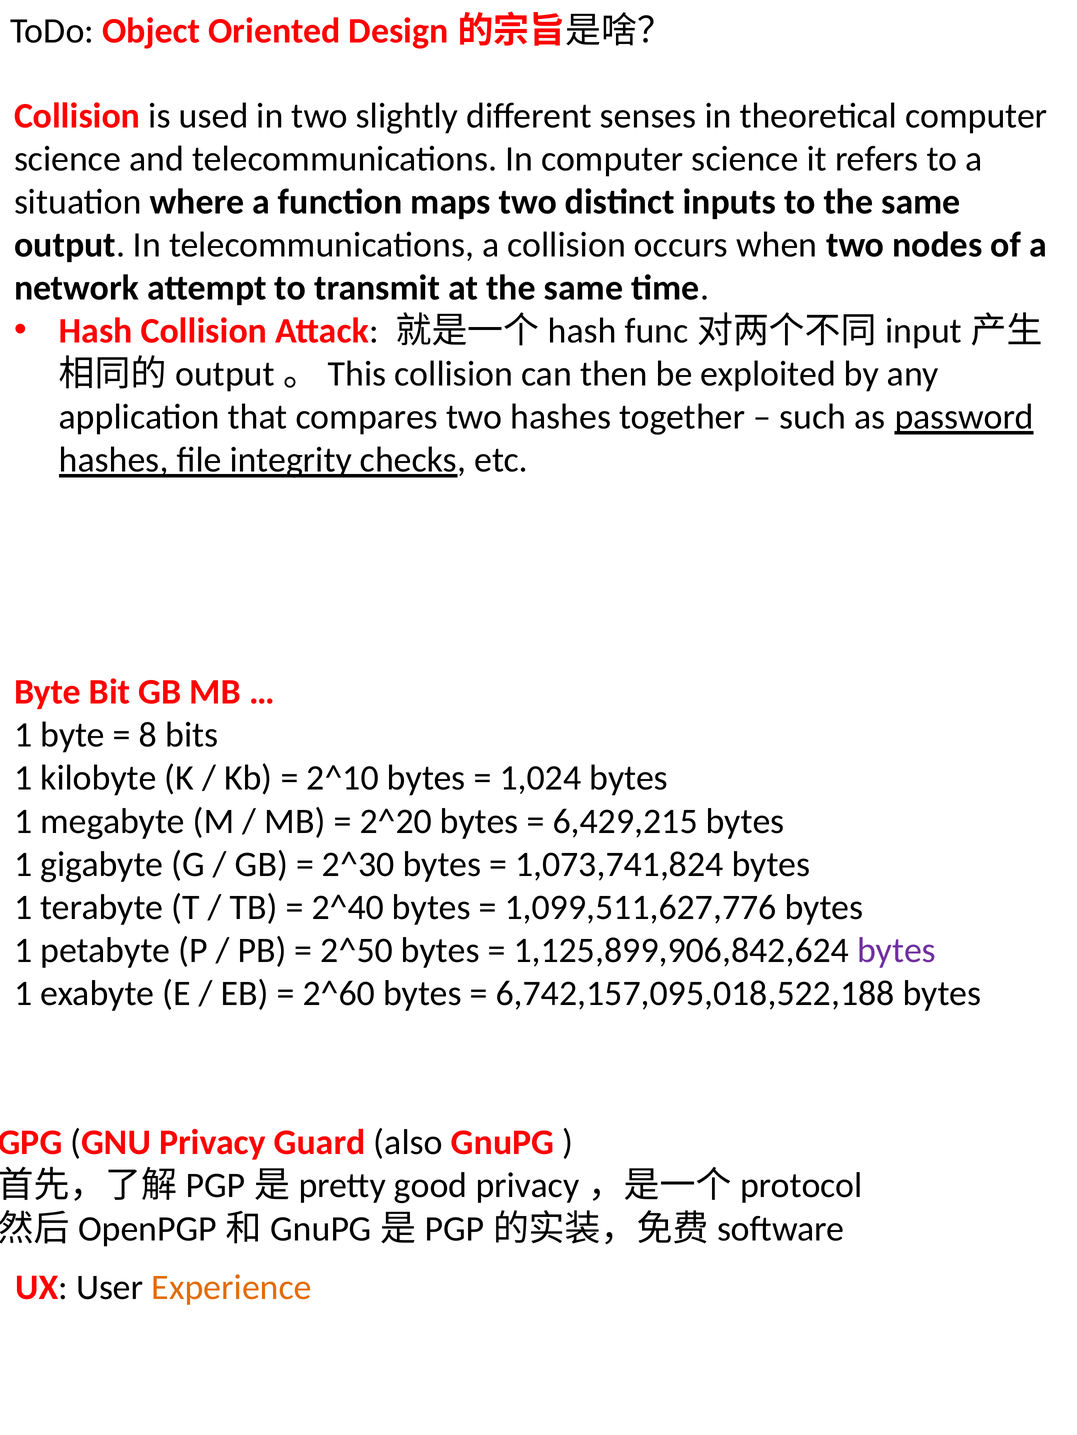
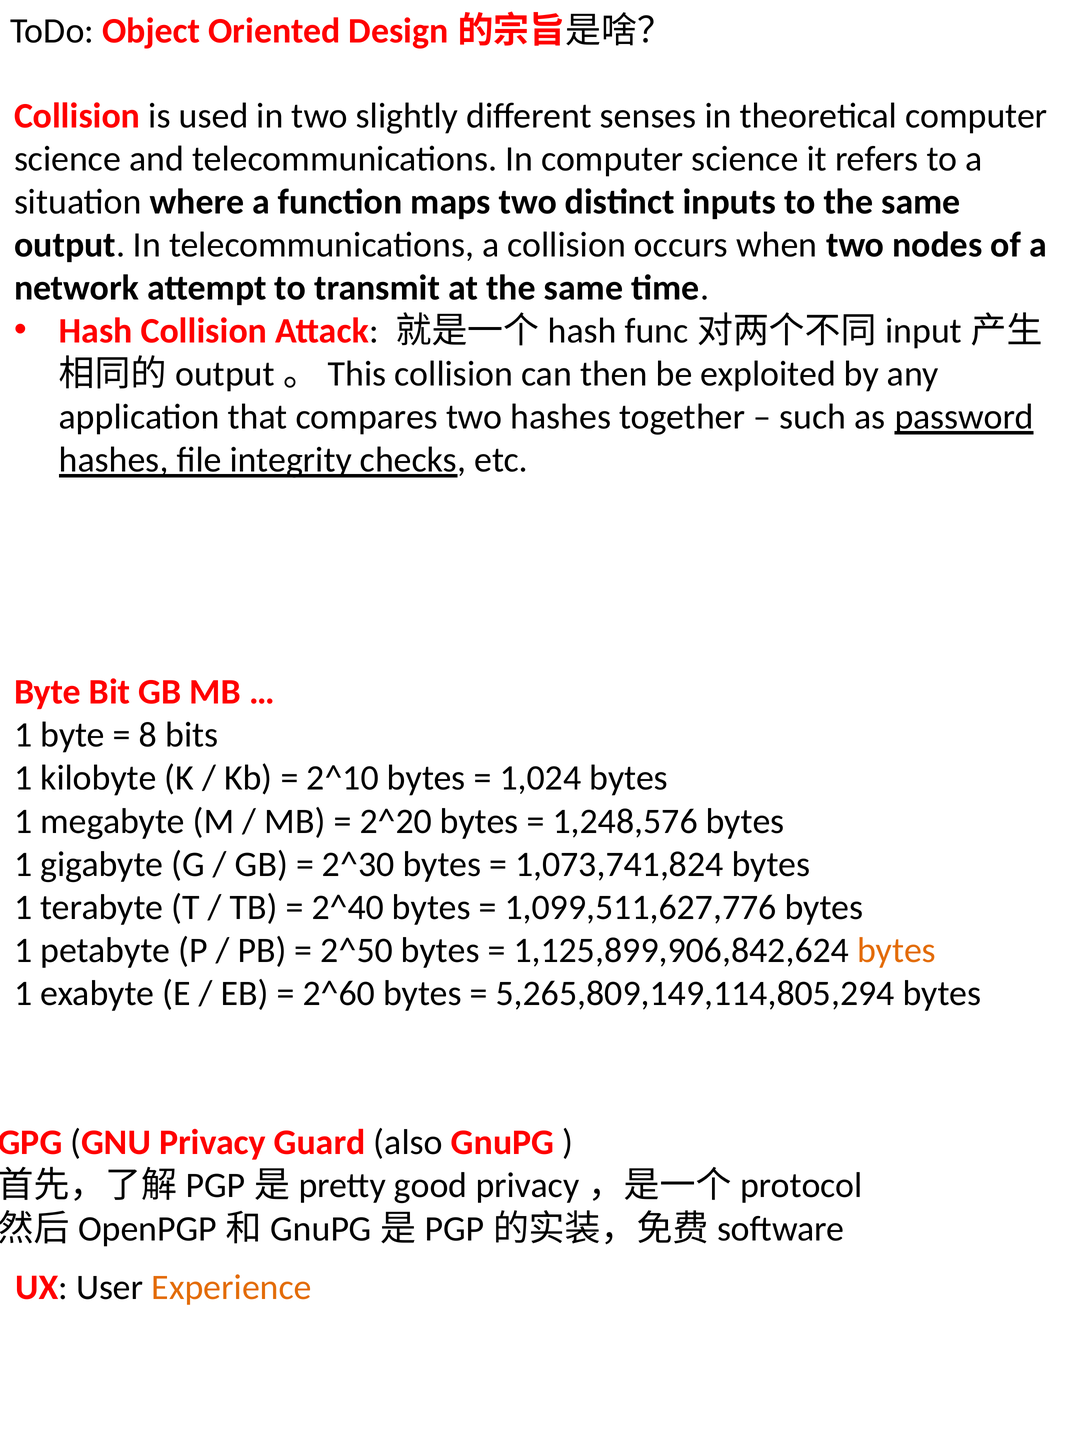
6,429,215: 6,429,215 -> 1,248,576
bytes at (896, 951) colour: purple -> orange
6,742,157,095,018,522,188: 6,742,157,095,018,522,188 -> 5,265,809,149,114,805,294
